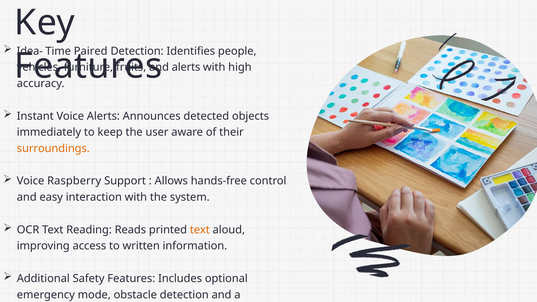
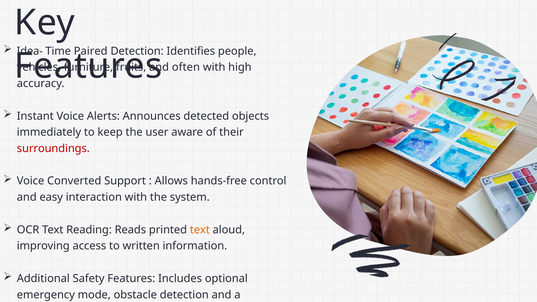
alerts at (186, 67): alerts -> often
surroundings colour: orange -> red
Raspberry: Raspberry -> Converted
